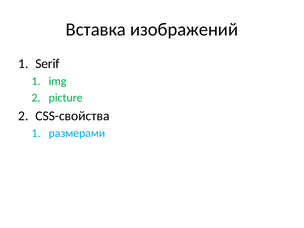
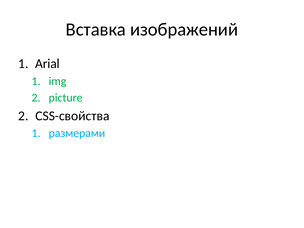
Serif: Serif -> Arial
